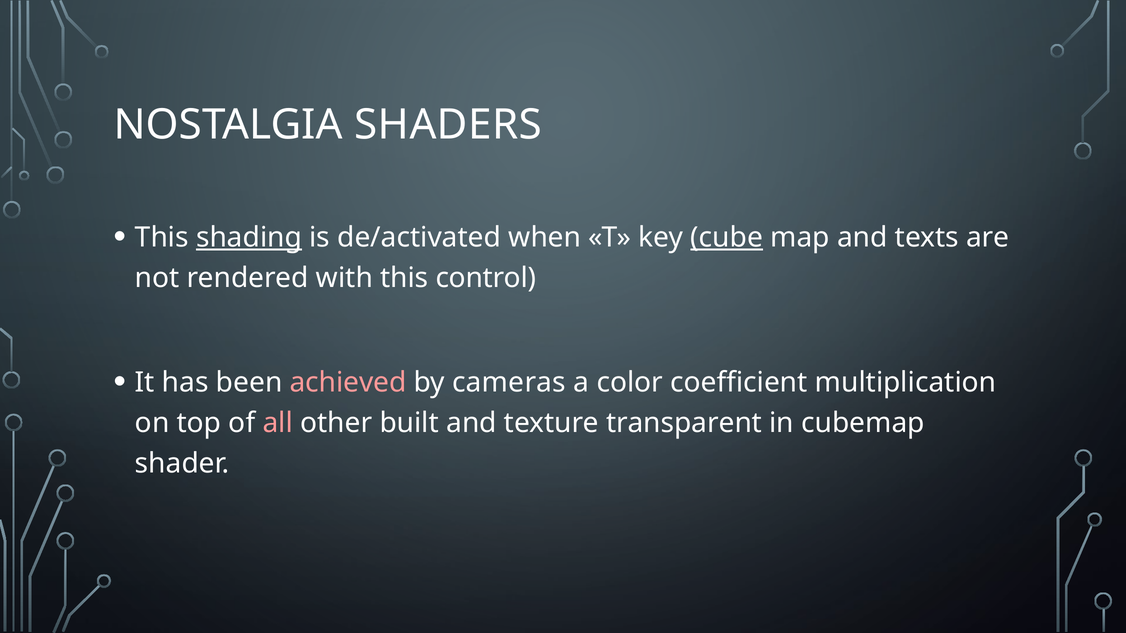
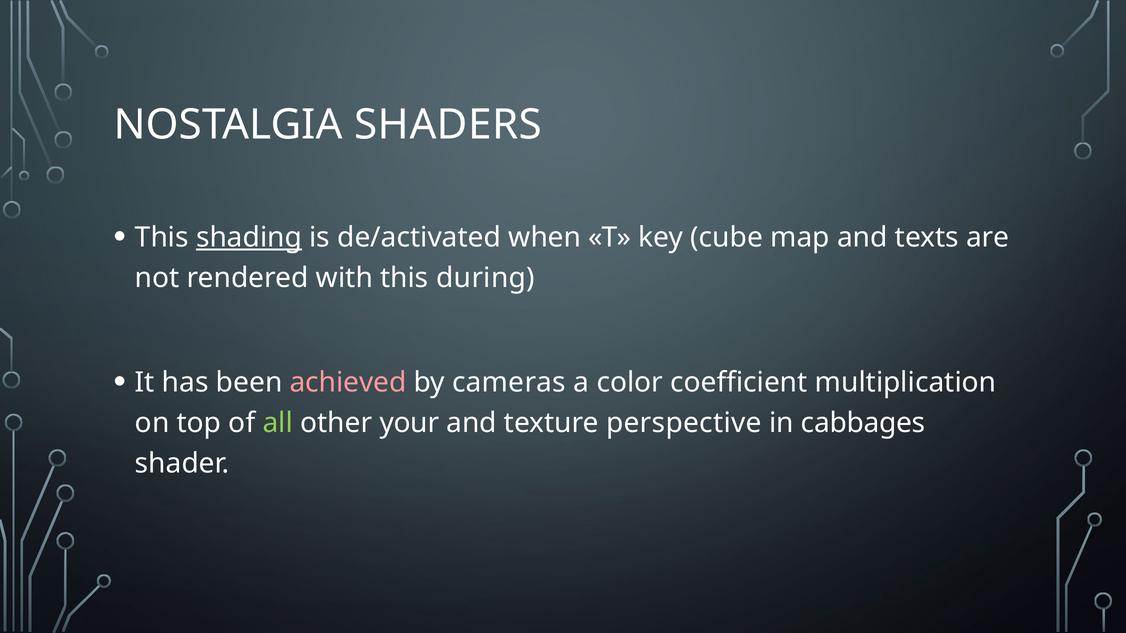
cube underline: present -> none
control: control -> during
all colour: pink -> light green
built: built -> your
transparent: transparent -> perspective
cubemap: cubemap -> cabbages
